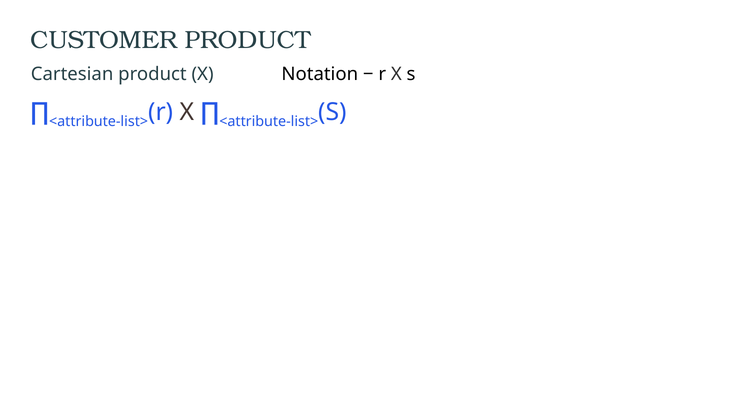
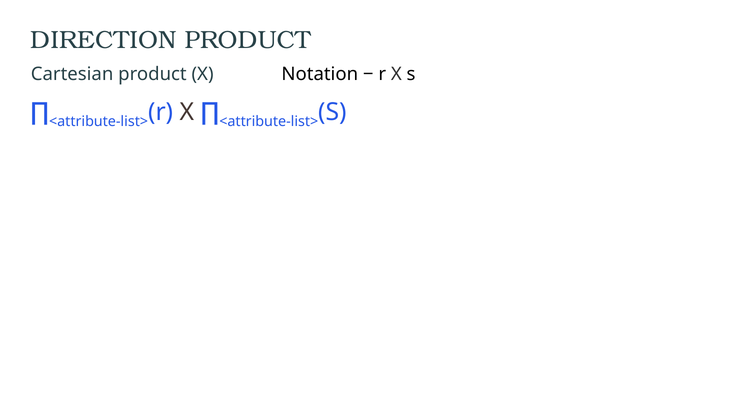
CUSTOMER: CUSTOMER -> DIRECTION
